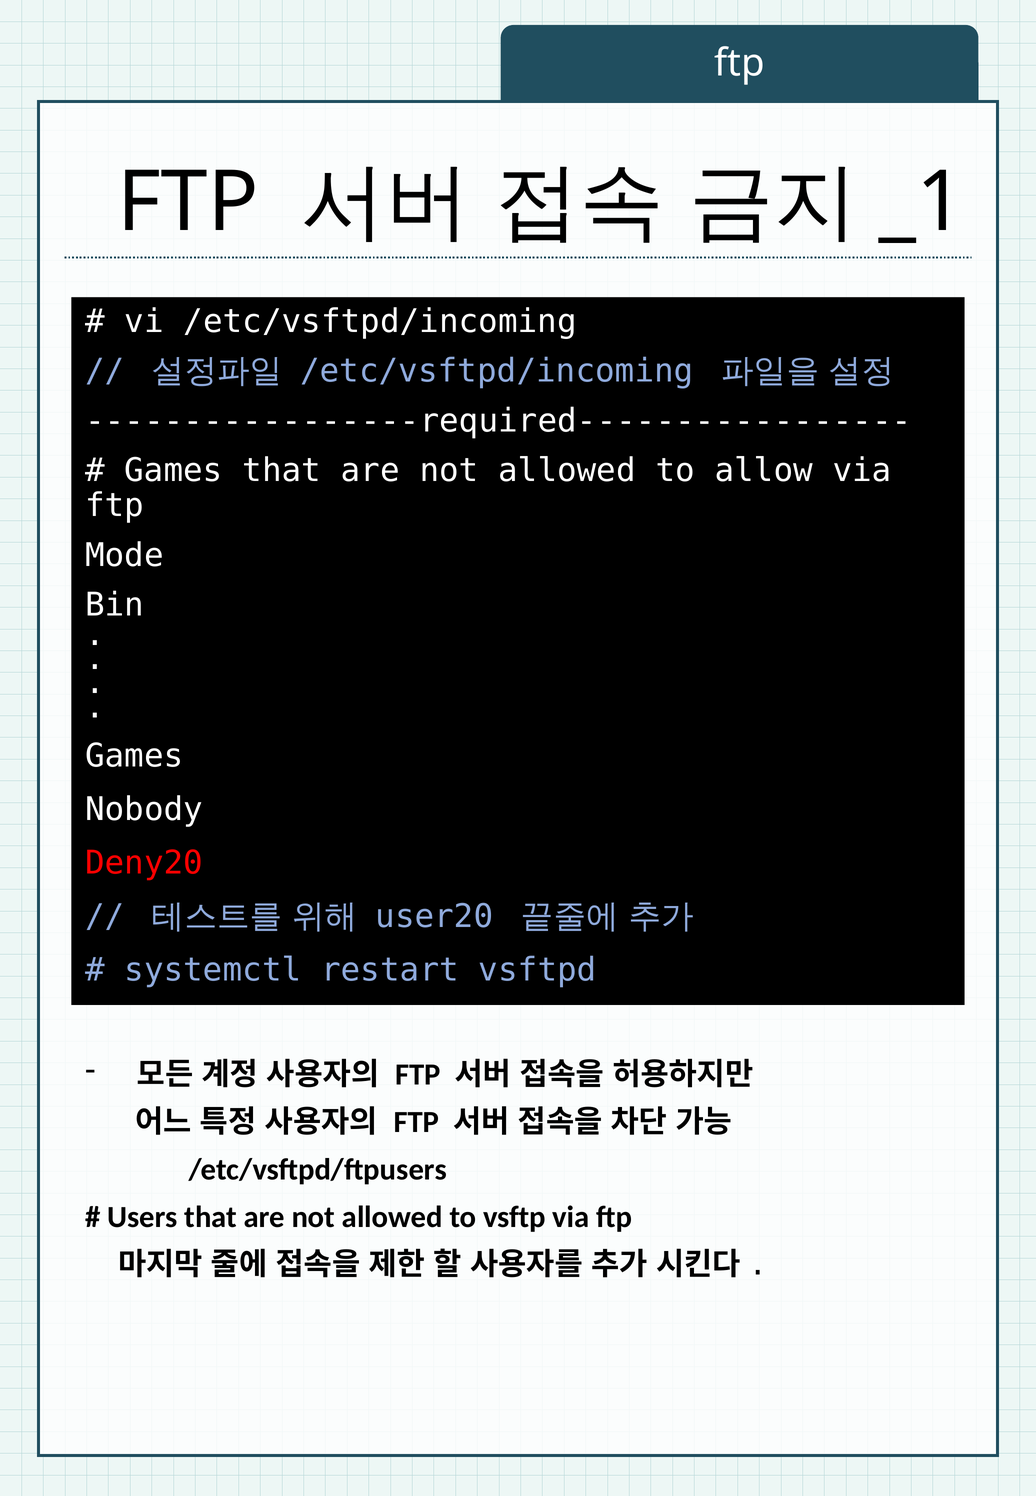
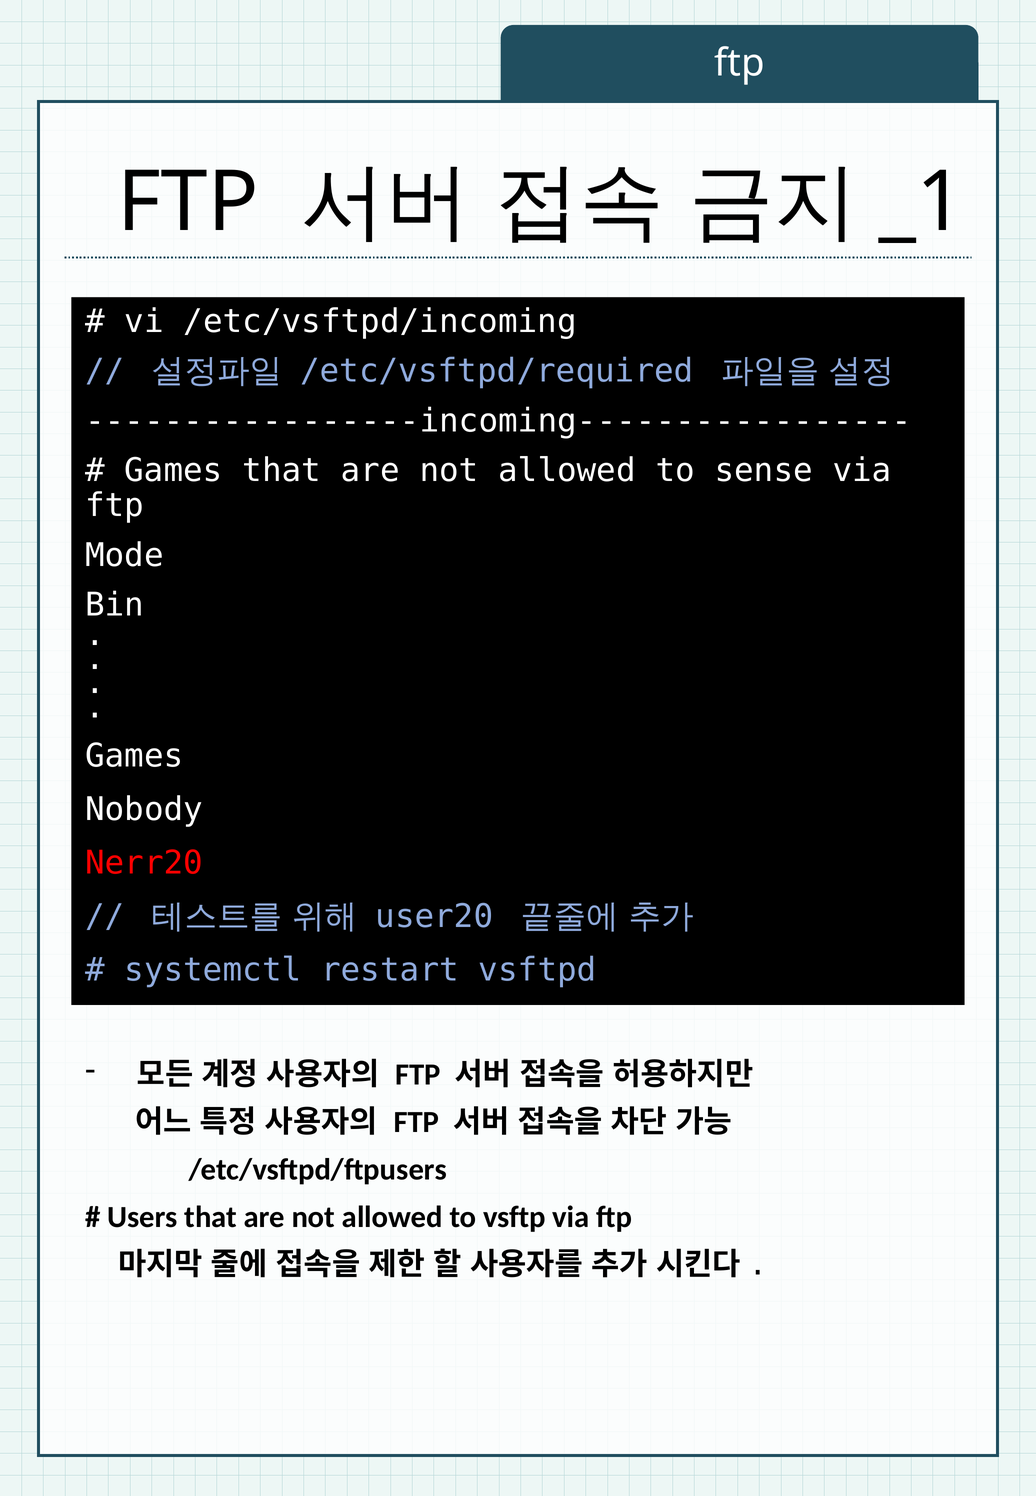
/etc/vsftpd/incoming at (497, 371): /etc/vsftpd/incoming -> /etc/vsftpd/required
-----------------required-----------------: -----------------required----------------- -> -----------------incoming-----------------
allow: allow -> sense
Deny20: Deny20 -> Nerr20
